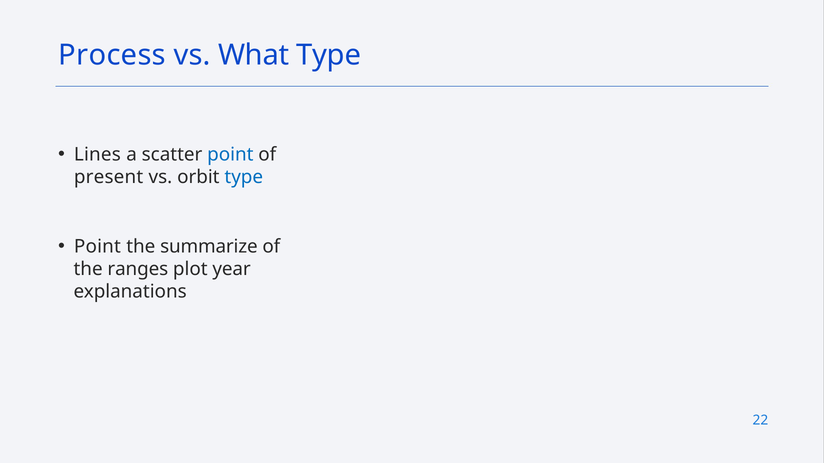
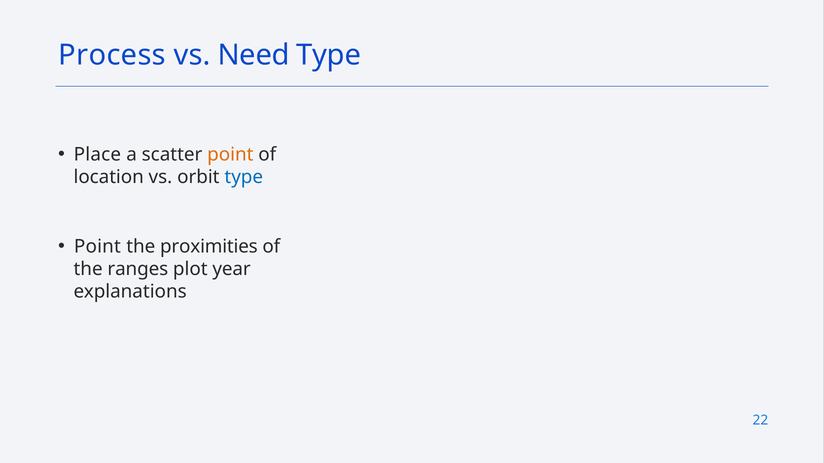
What: What -> Need
Lines: Lines -> Place
point at (230, 155) colour: blue -> orange
present: present -> location
summarize: summarize -> proximities
